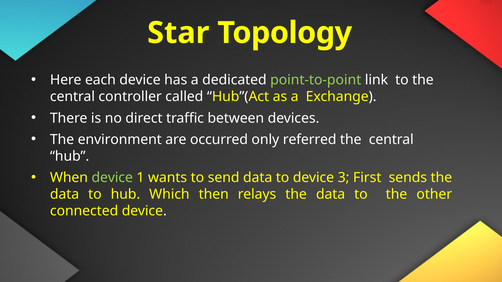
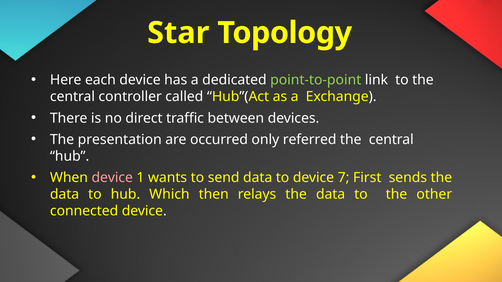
environment: environment -> presentation
device at (112, 178) colour: light green -> pink
3: 3 -> 7
